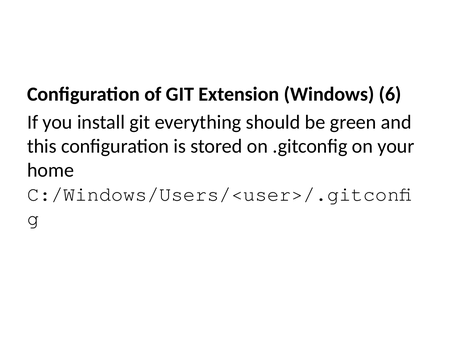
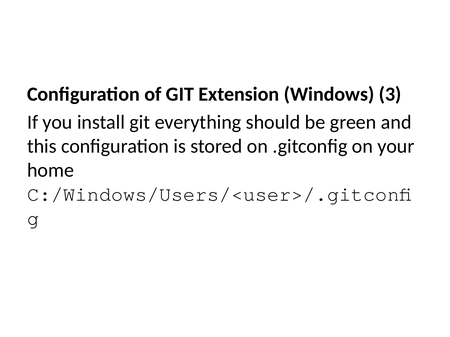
6: 6 -> 3
